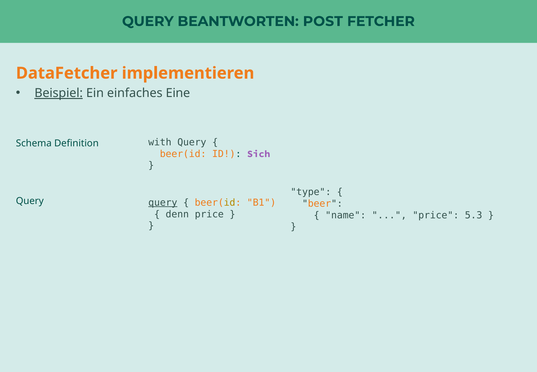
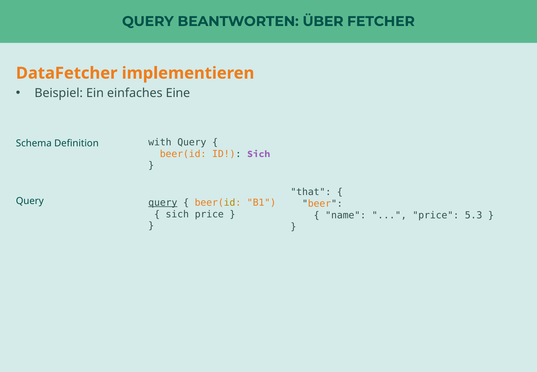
POST: POST -> ÜBER
Beispiel underline: present -> none
type: type -> that
denn at (177, 214): denn -> sich
